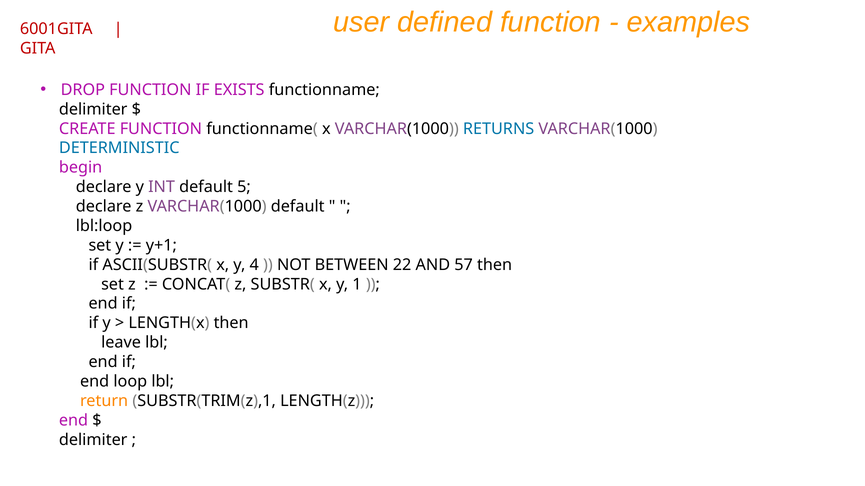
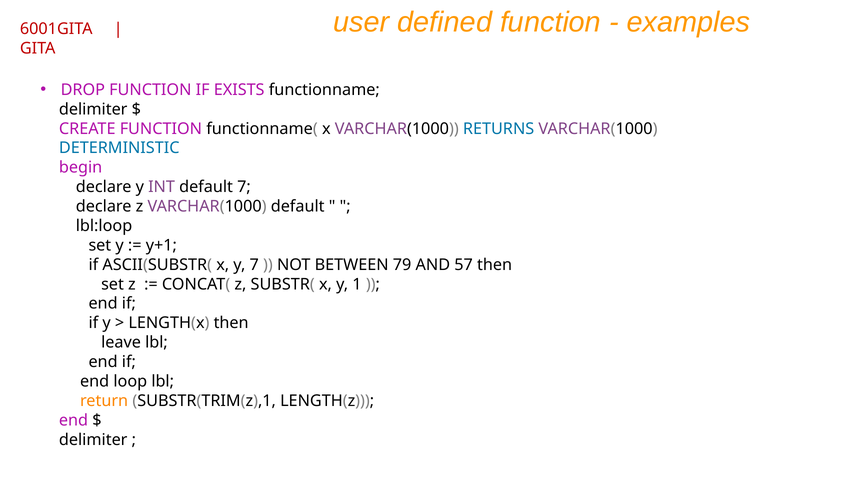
default 5: 5 -> 7
y 4: 4 -> 7
22: 22 -> 79
